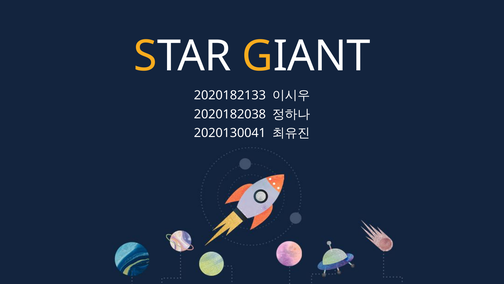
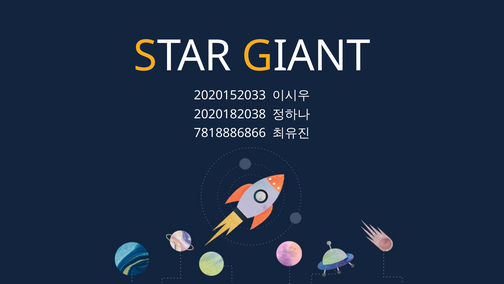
2020182133: 2020182133 -> 2020152033
2020130041: 2020130041 -> 7818886866
